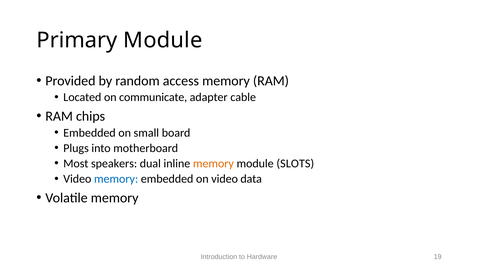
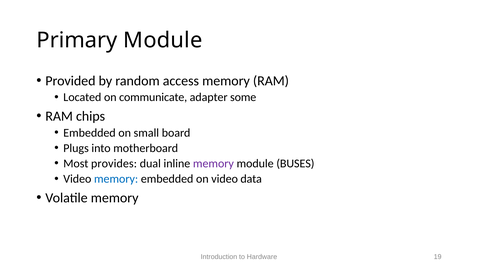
cable: cable -> some
speakers: speakers -> provides
memory at (213, 163) colour: orange -> purple
SLOTS: SLOTS -> BUSES
